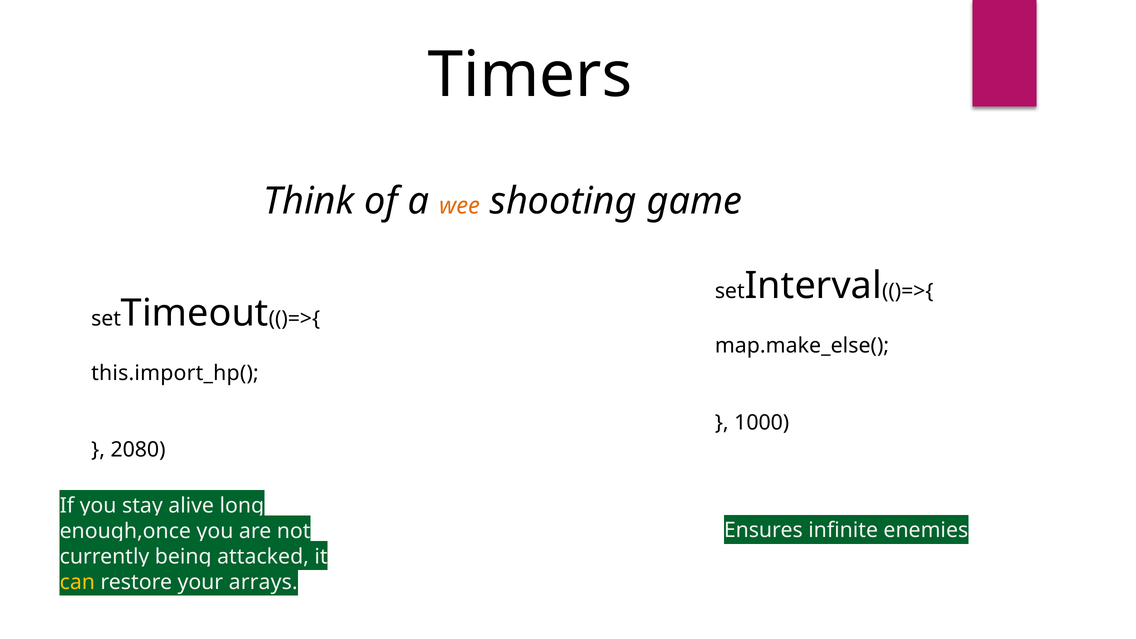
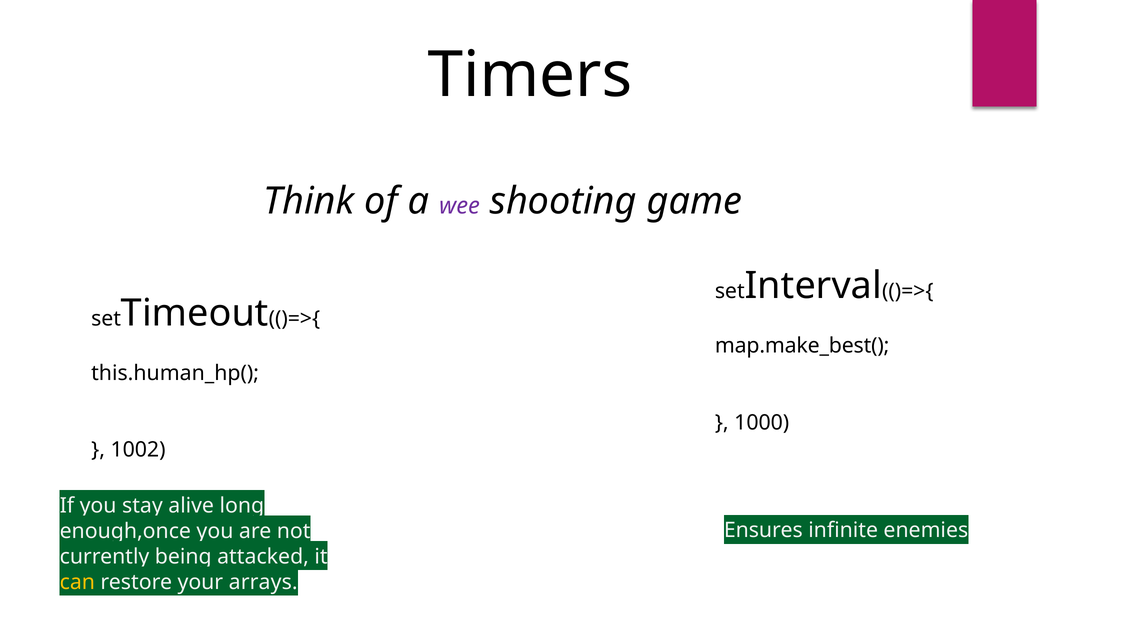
wee colour: orange -> purple
map.make_else(: map.make_else( -> map.make_best(
this.import_hp(: this.import_hp( -> this.human_hp(
2080: 2080 -> 1002
